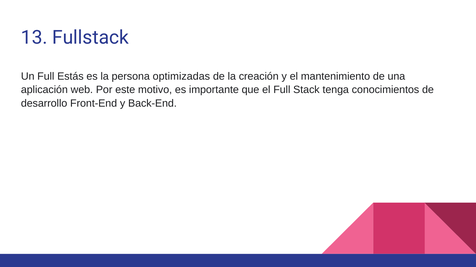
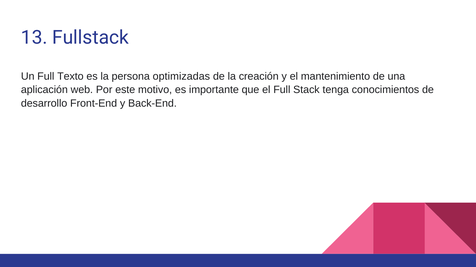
Estás: Estás -> Texto
